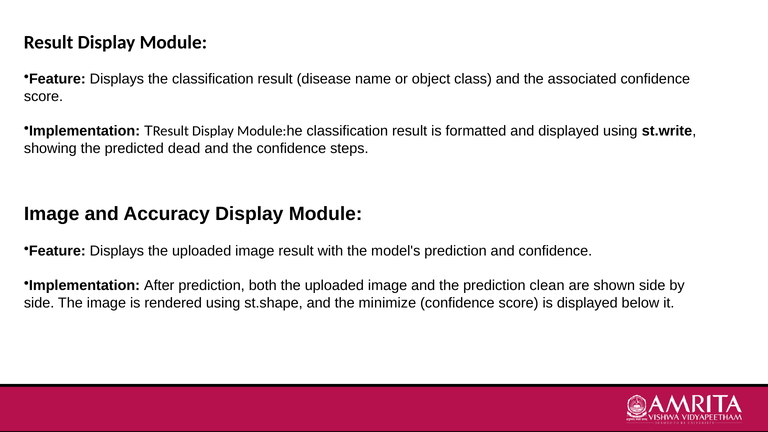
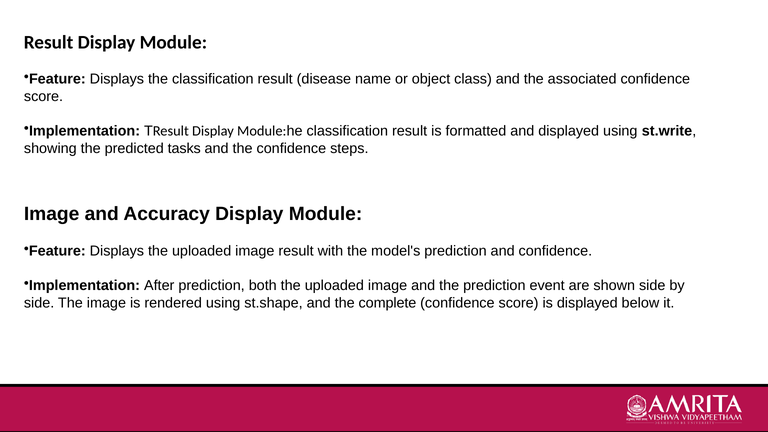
dead: dead -> tasks
clean: clean -> event
minimize: minimize -> complete
